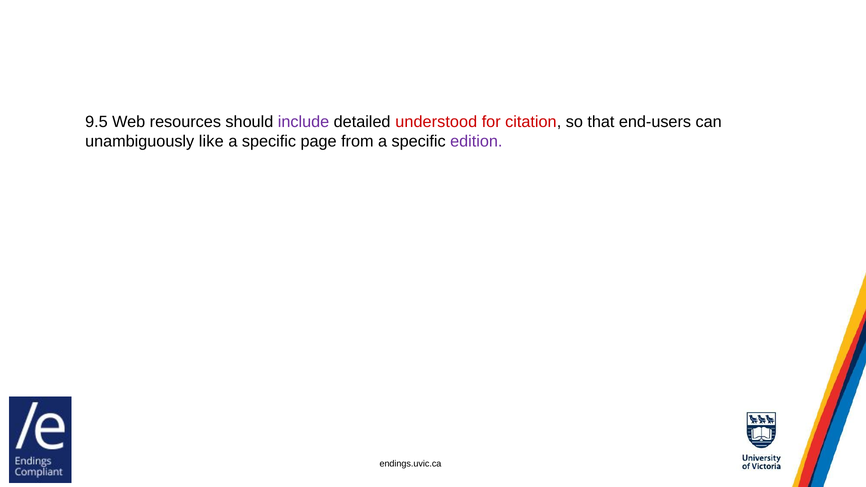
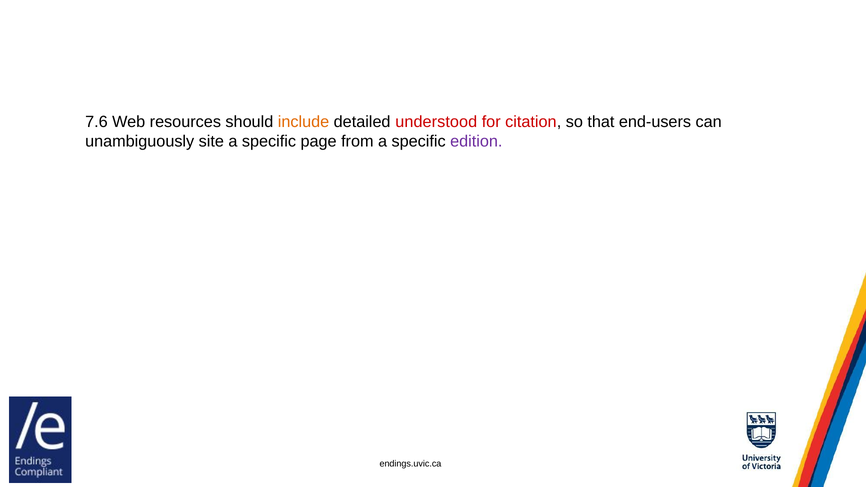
9.5: 9.5 -> 7.6
include colour: purple -> orange
like: like -> site
